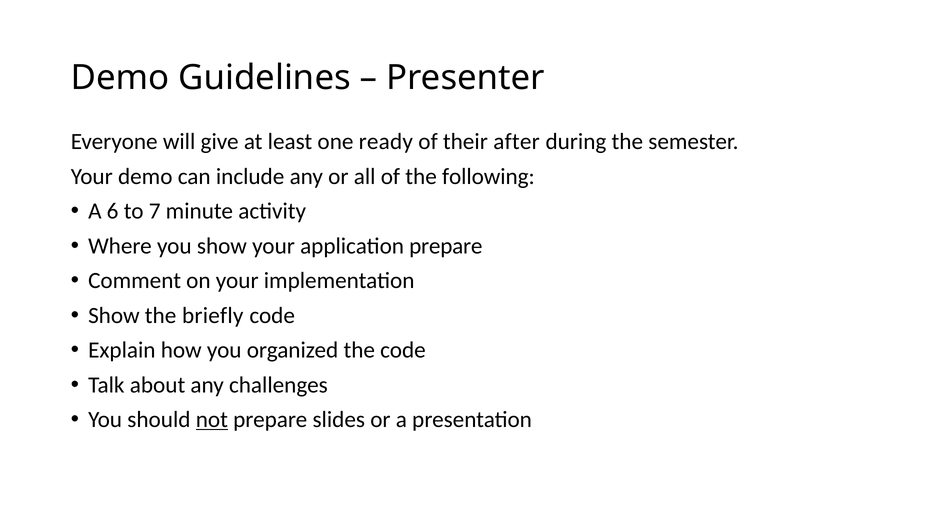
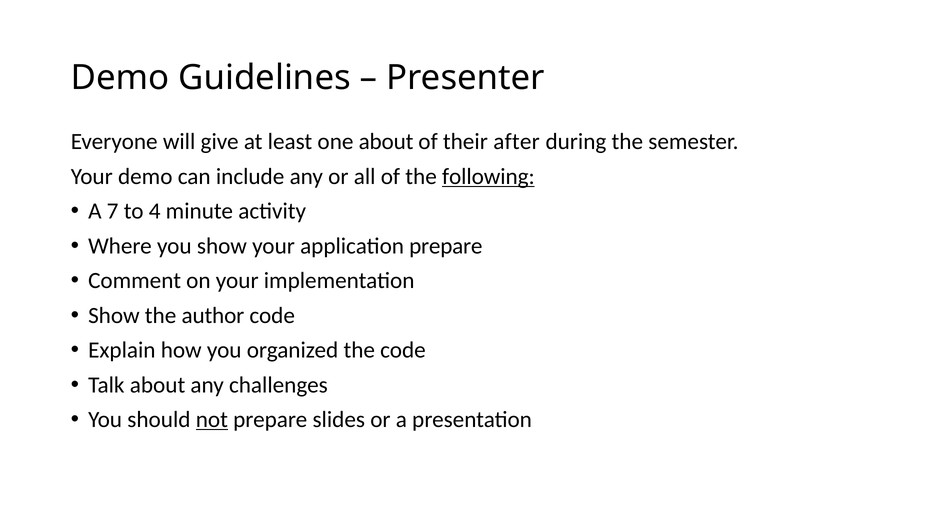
one ready: ready -> about
following underline: none -> present
6: 6 -> 7
7: 7 -> 4
briefly: briefly -> author
